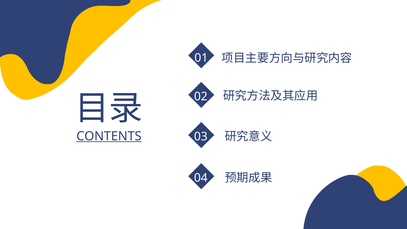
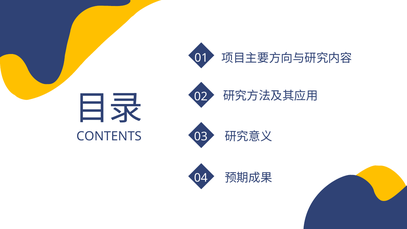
CONTENTS underline: present -> none
